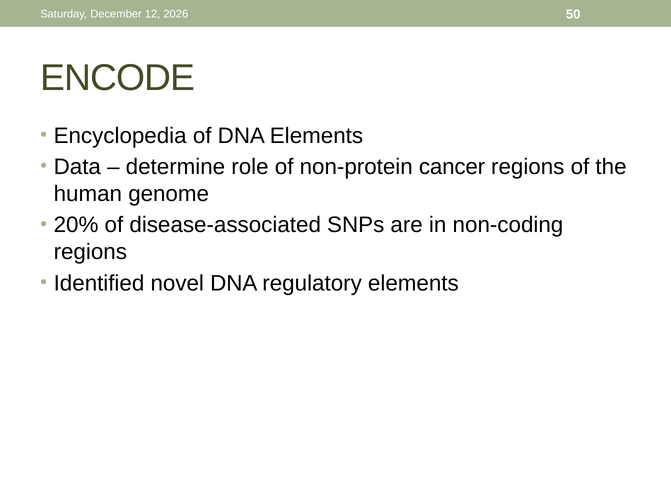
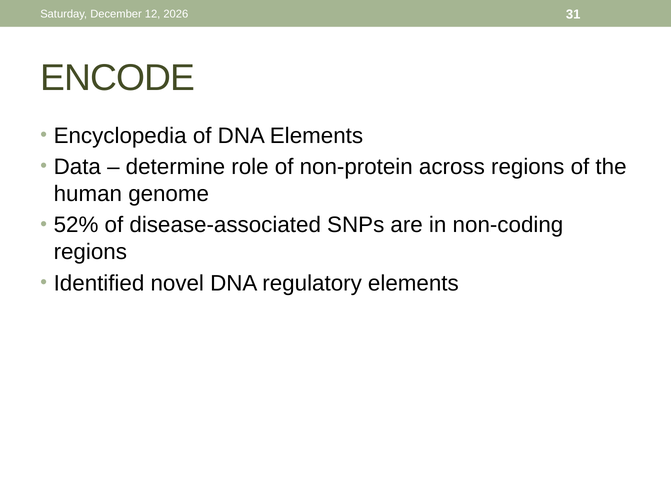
50: 50 -> 31
cancer: cancer -> across
20%: 20% -> 52%
